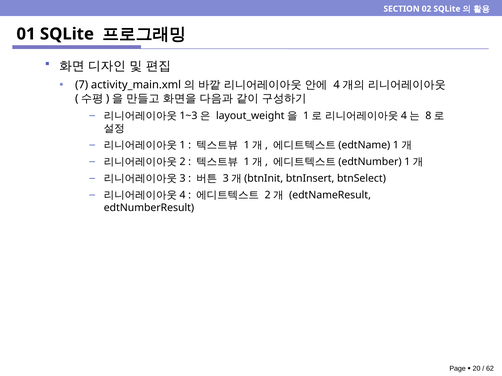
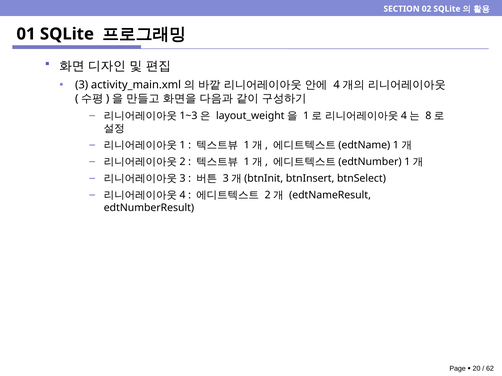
7: 7 -> 3
